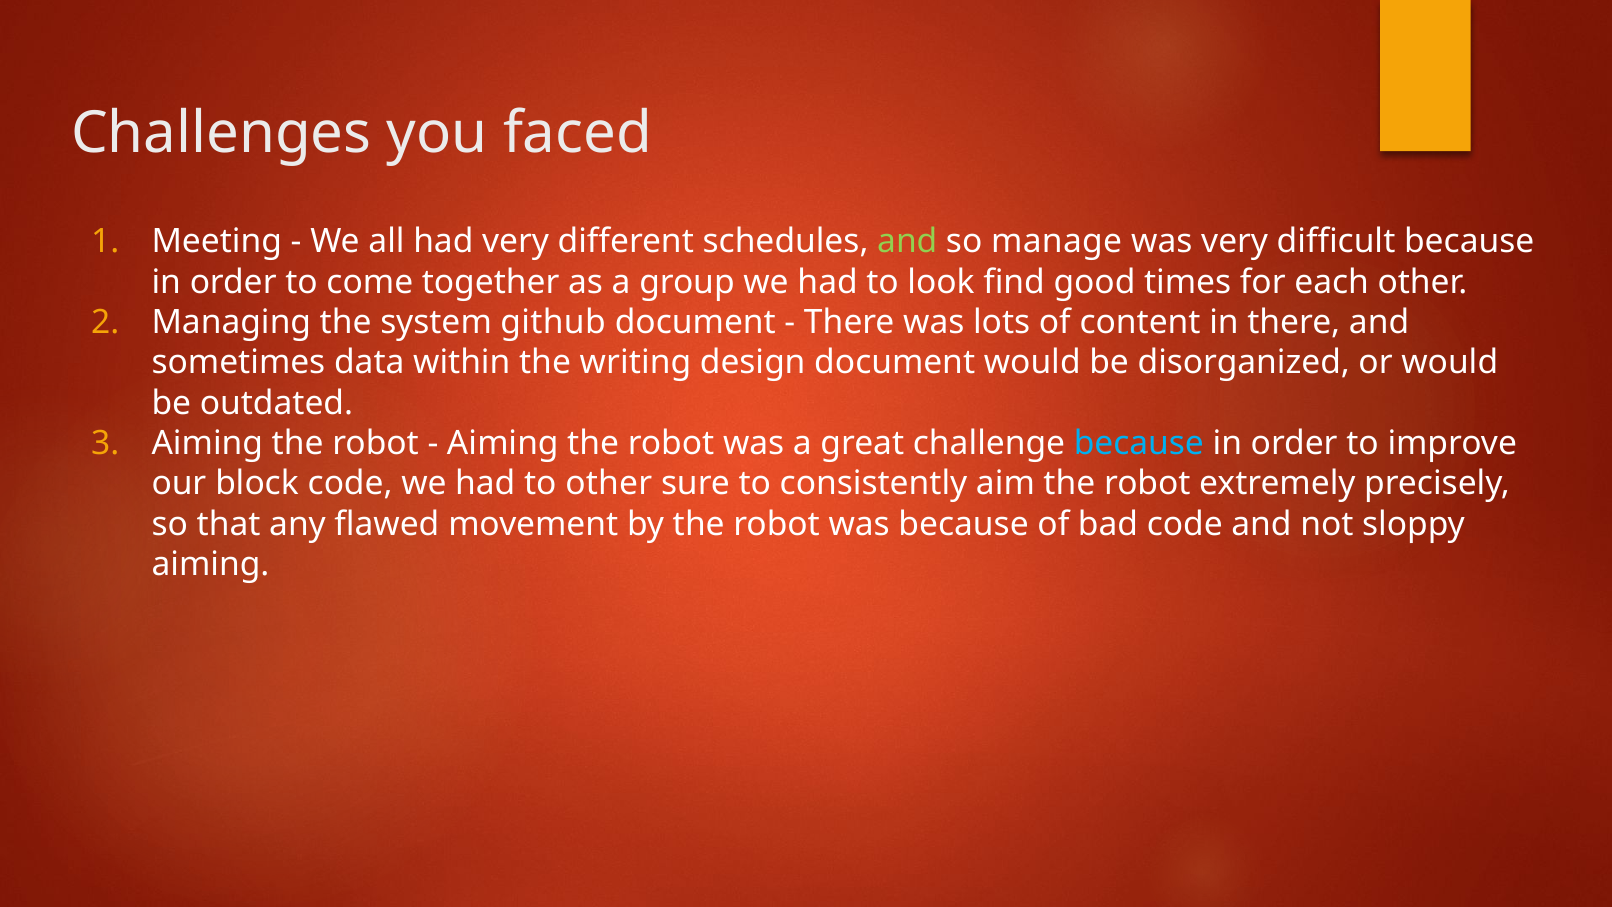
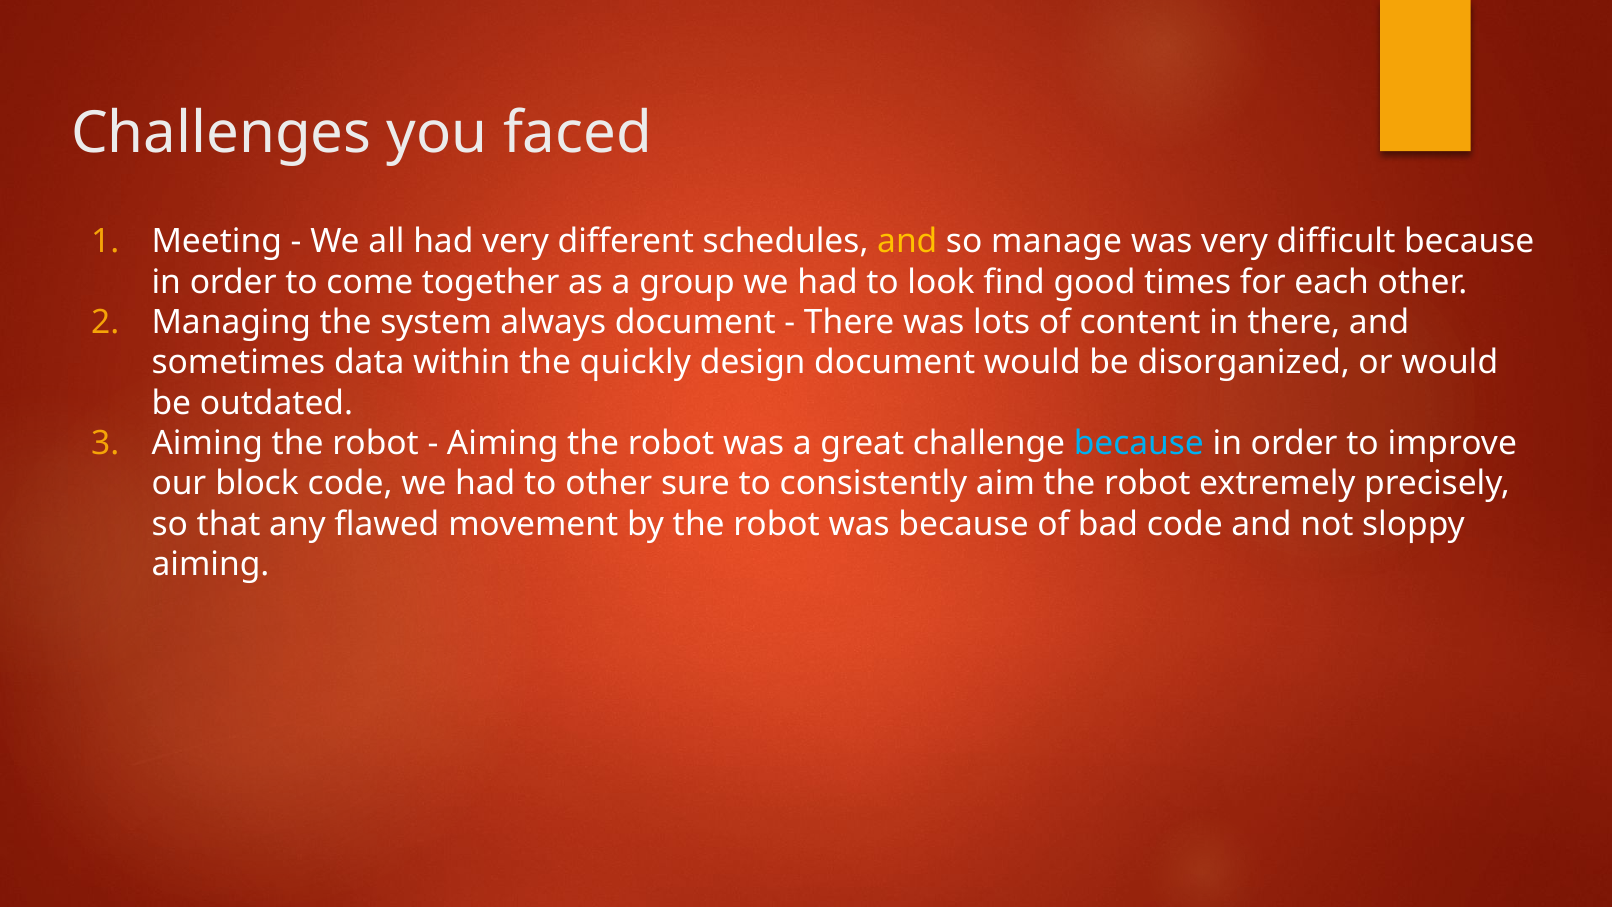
and at (907, 242) colour: light green -> yellow
github: github -> always
writing: writing -> quickly
